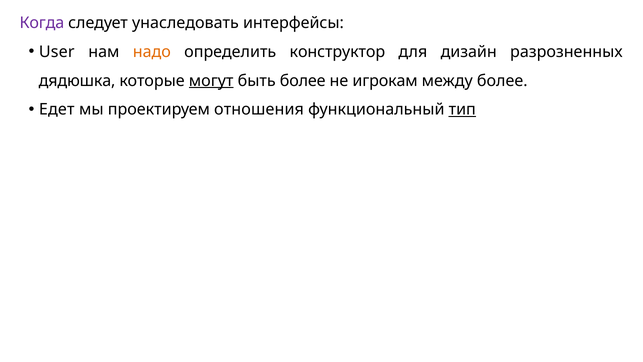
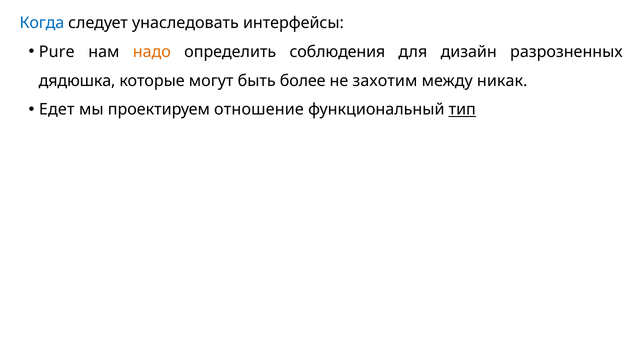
Когда colour: purple -> blue
User: User -> Pure
конструктор: конструктор -> соблюдения
могут underline: present -> none
игрокам: игрокам -> захотим
между более: более -> никак
отношения: отношения -> отношение
